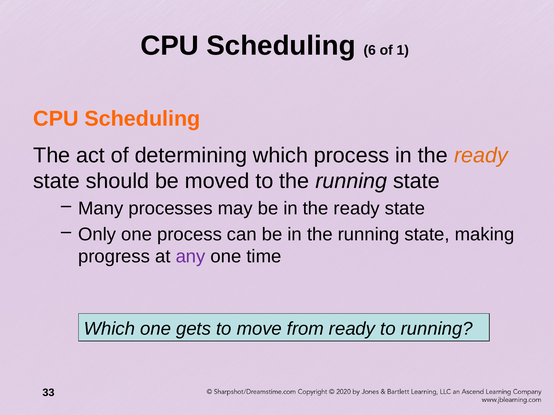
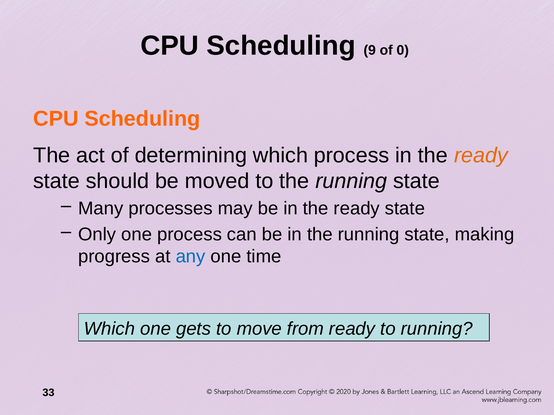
6: 6 -> 9
1: 1 -> 0
any colour: purple -> blue
